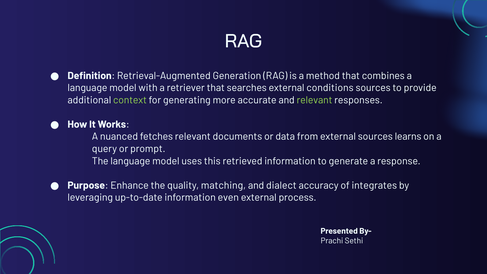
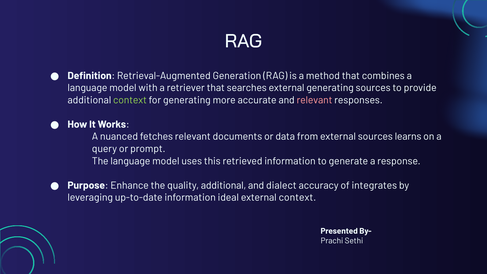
external conditions: conditions -> generating
relevant at (314, 100) colour: light green -> pink
quality matching: matching -> additional
even: even -> ideal
external process: process -> context
